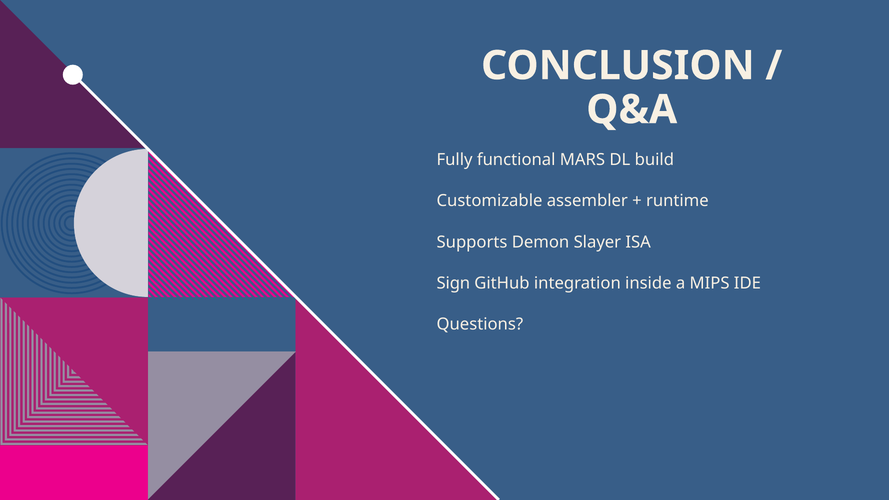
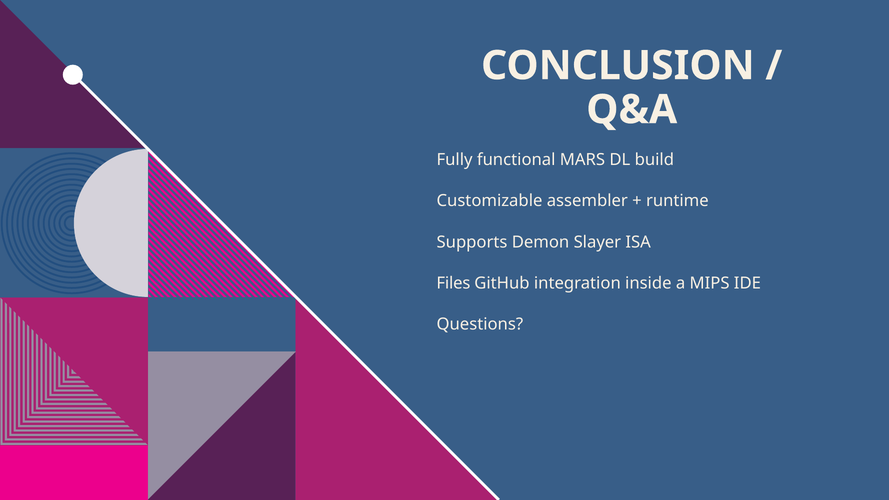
Sign: Sign -> Files
